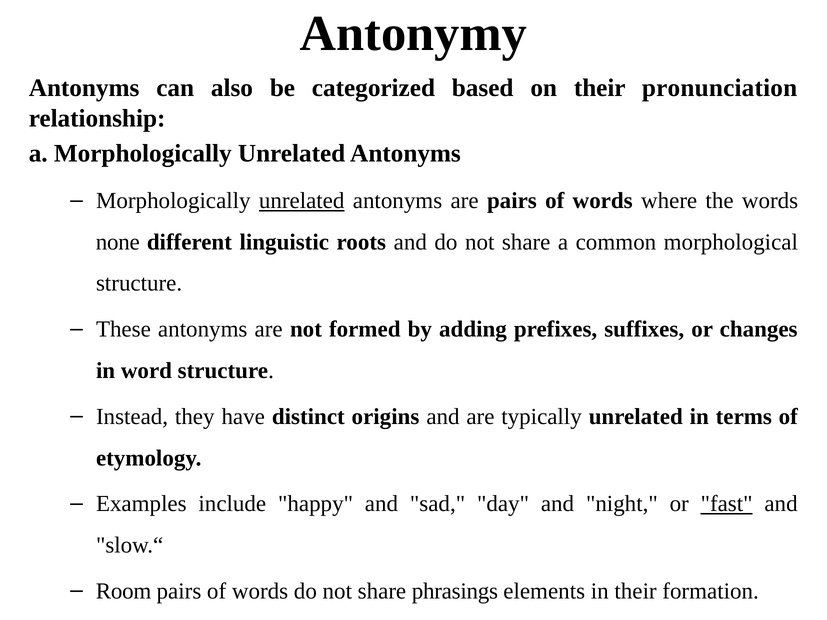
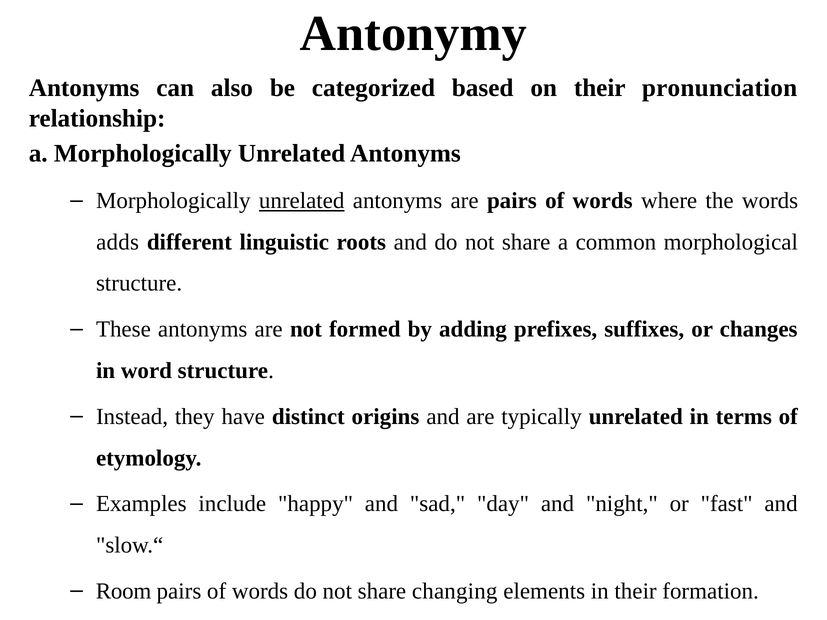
none: none -> adds
fast underline: present -> none
phrasings: phrasings -> changing
